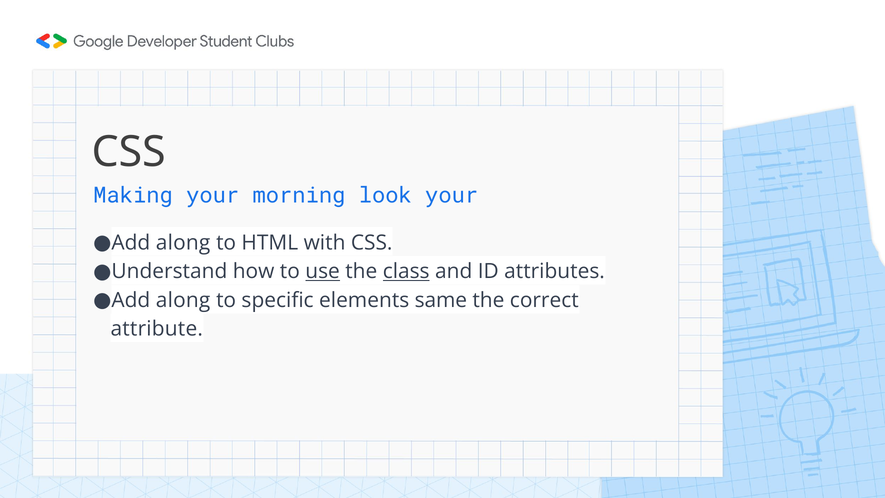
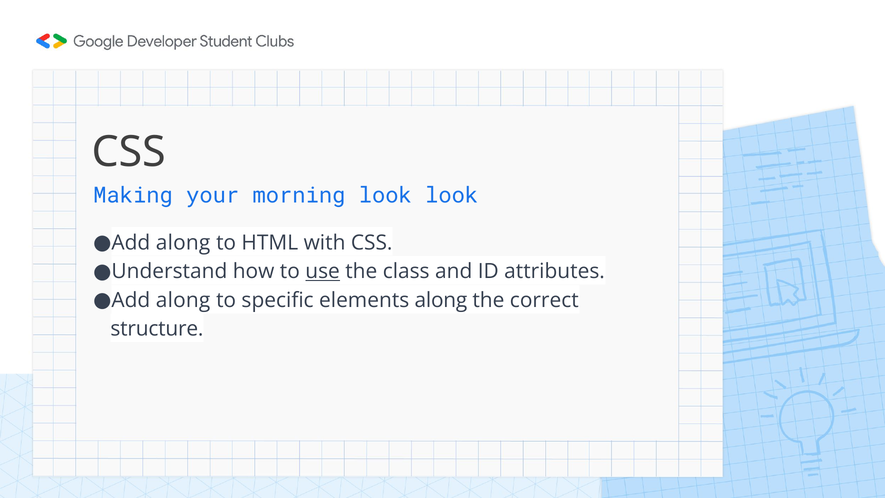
look your: your -> look
class underline: present -> none
elements same: same -> along
attribute: attribute -> structure
